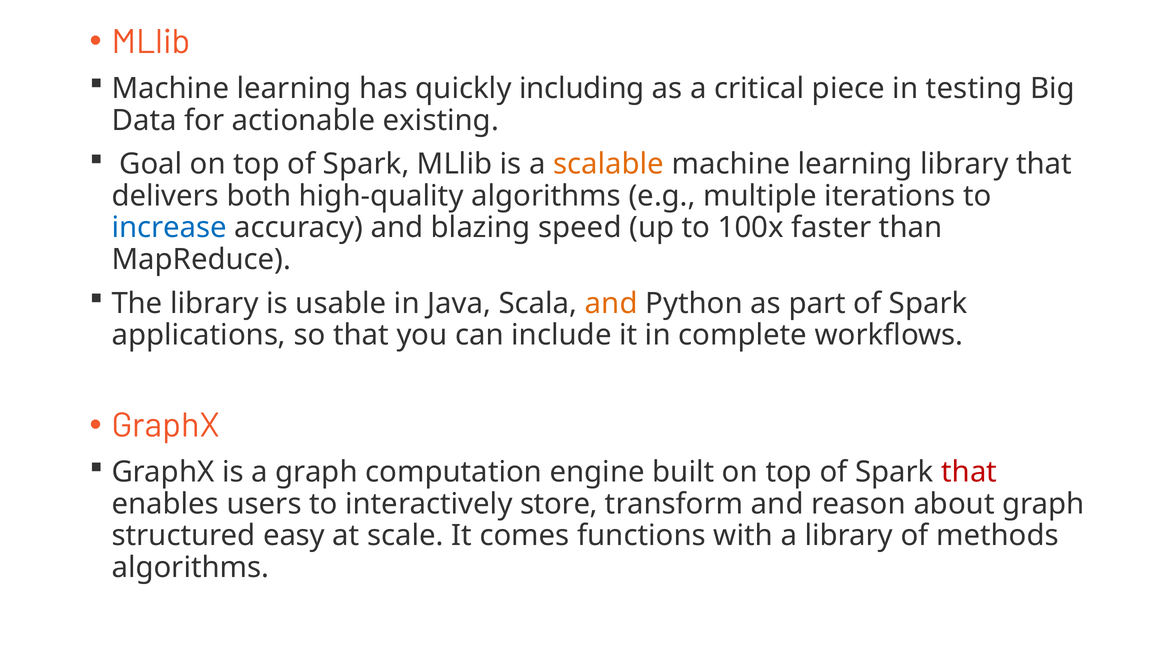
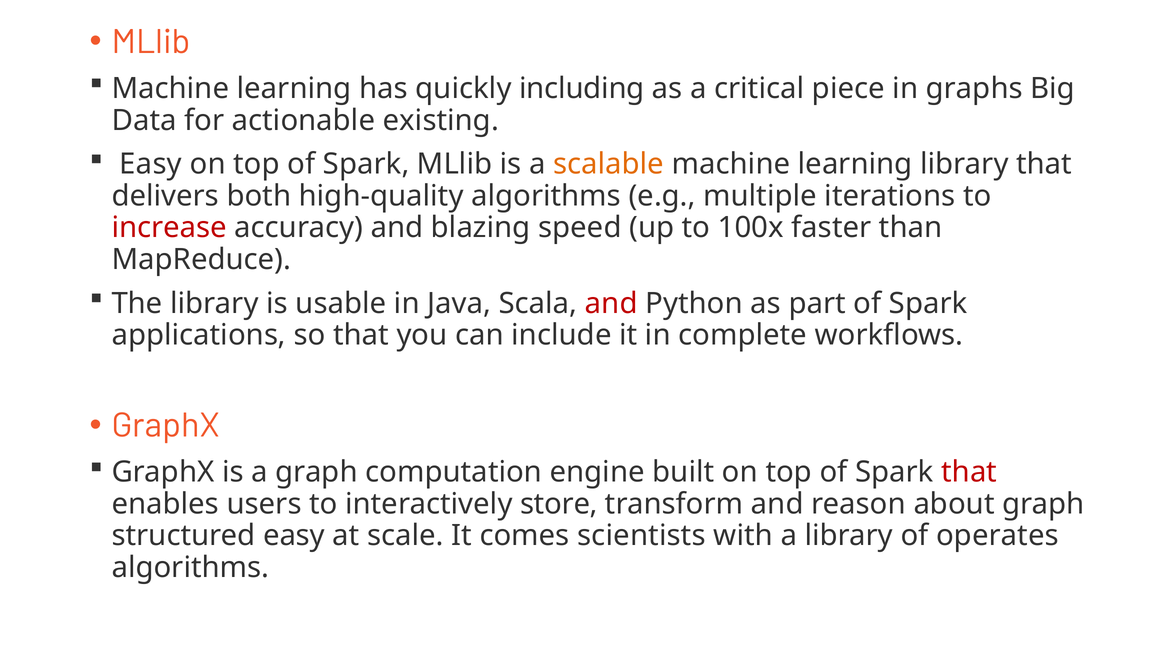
testing: testing -> graphs
Goal at (151, 164): Goal -> Easy
increase colour: blue -> red
and at (611, 303) colour: orange -> red
functions: functions -> scientists
methods: methods -> operates
